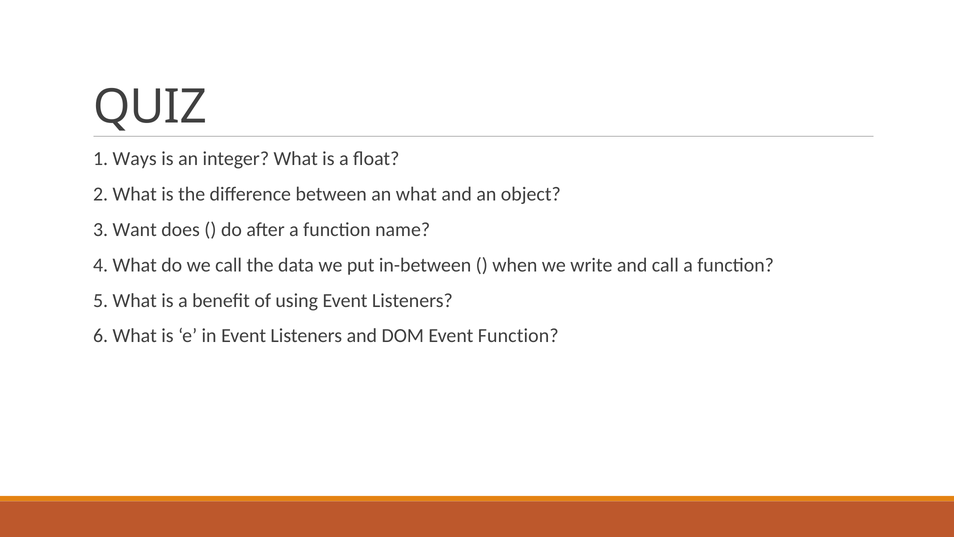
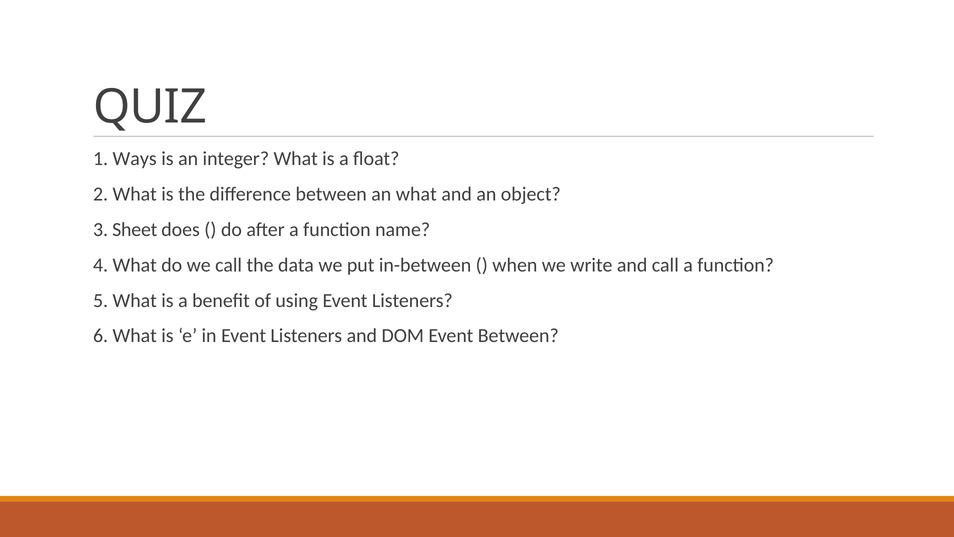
Want: Want -> Sheet
Event Function: Function -> Between
